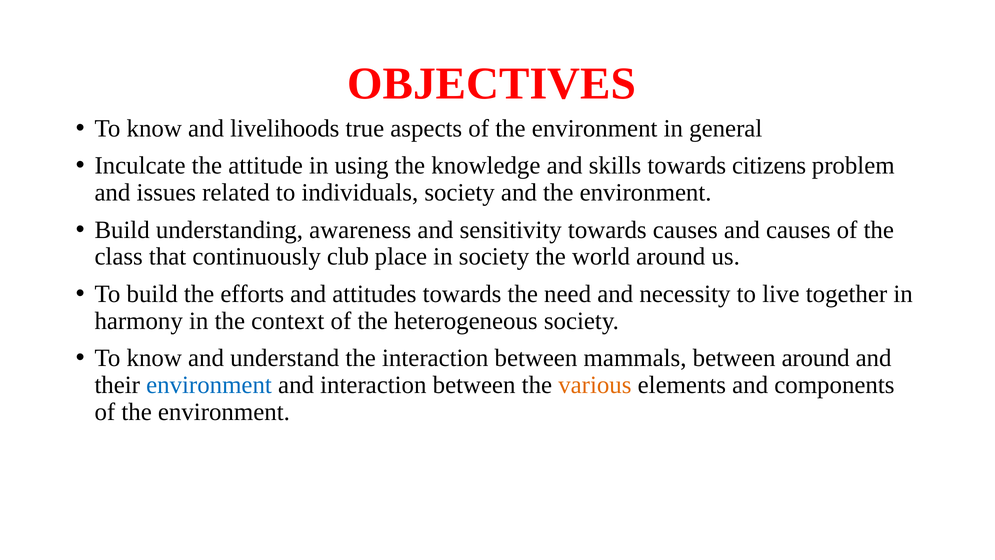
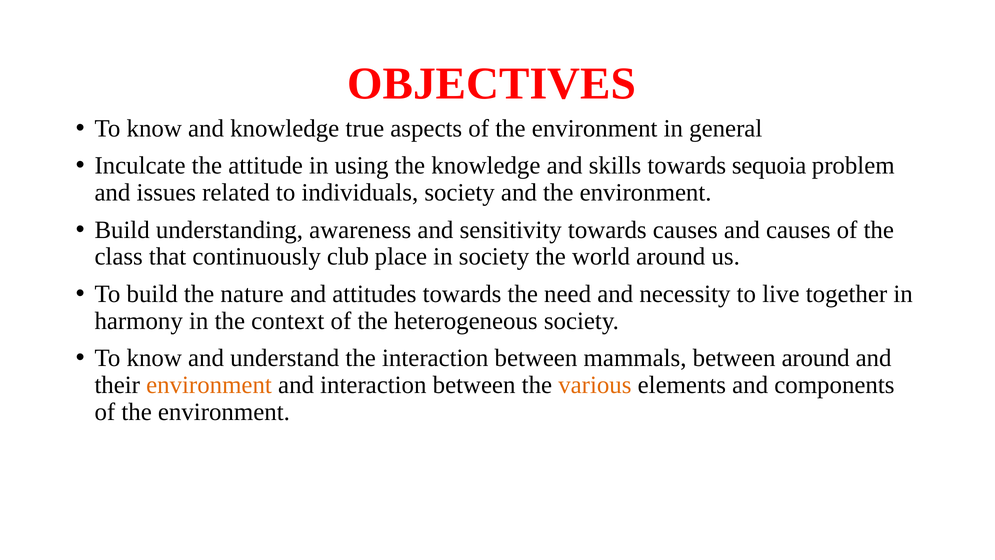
and livelihoods: livelihoods -> knowledge
citizens: citizens -> sequoia
efforts: efforts -> nature
environment at (209, 385) colour: blue -> orange
